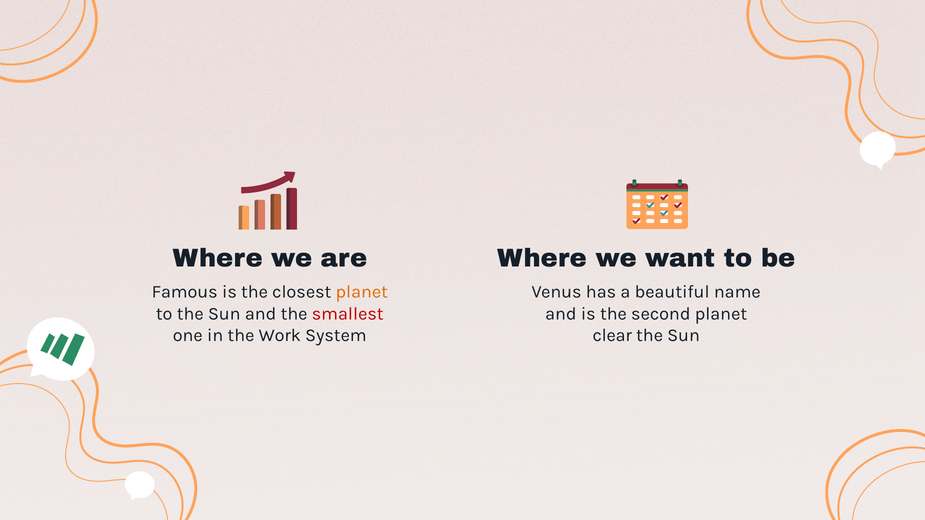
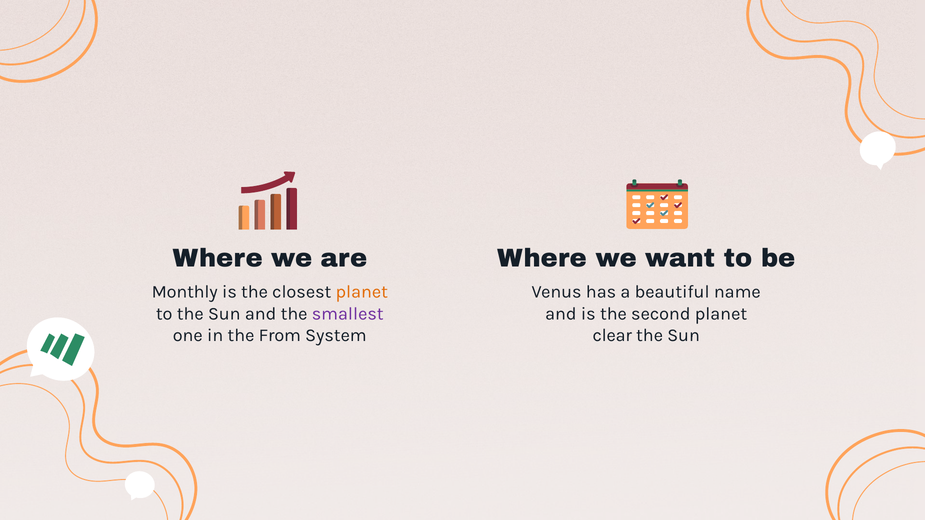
Famous: Famous -> Monthly
smallest colour: red -> purple
Work: Work -> From
